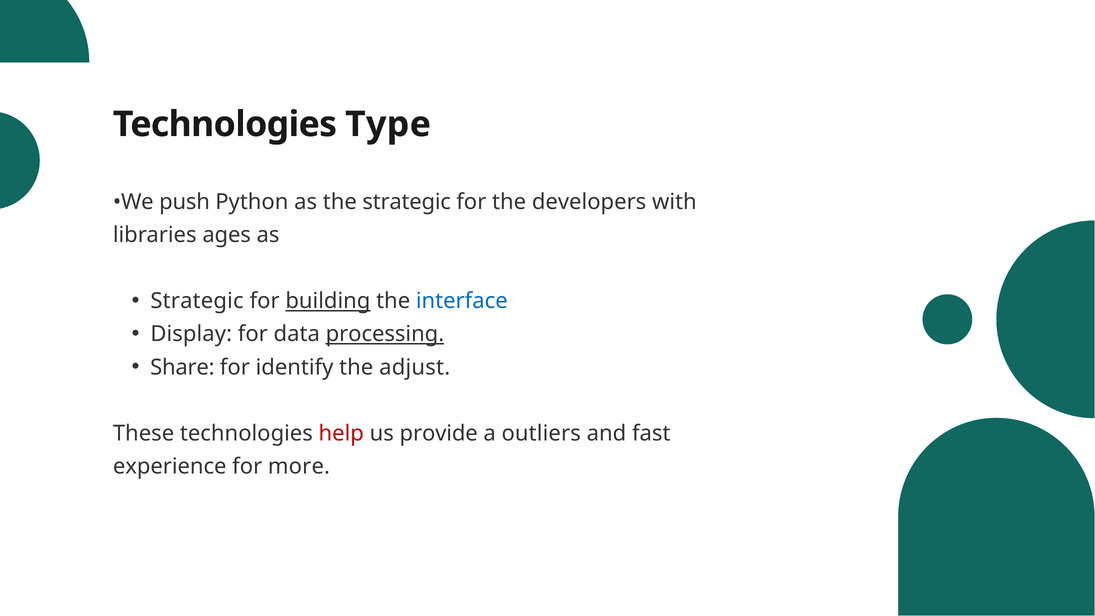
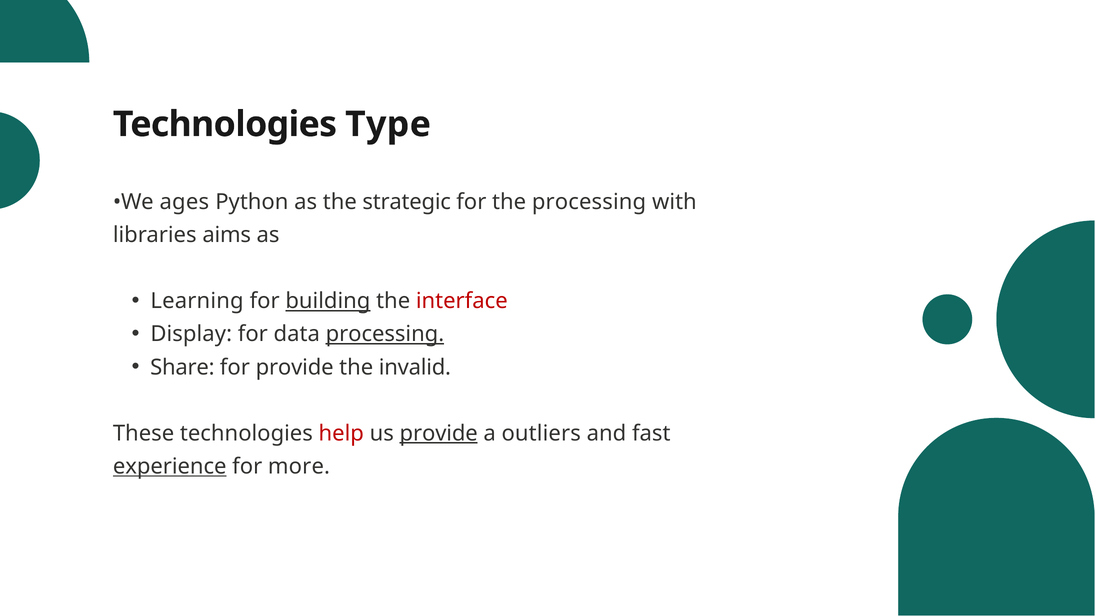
push: push -> ages
the developers: developers -> processing
ages: ages -> aims
Strategic at (197, 301): Strategic -> Learning
interface colour: blue -> red
for identify: identify -> provide
adjust: adjust -> invalid
provide at (439, 433) underline: none -> present
experience underline: none -> present
